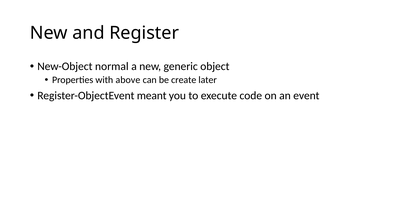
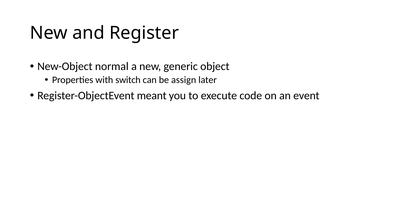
above: above -> switch
create: create -> assign
